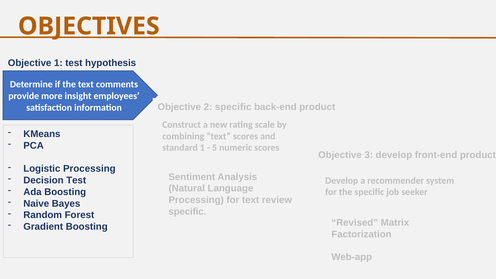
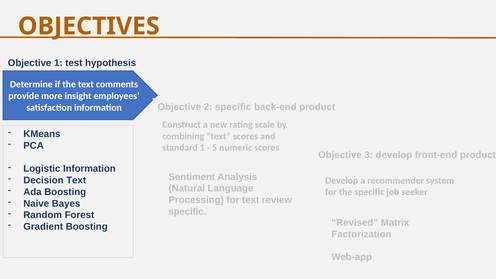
Logistic Processing: Processing -> Information
Decision Test: Test -> Text
